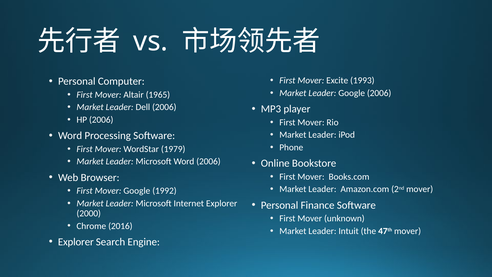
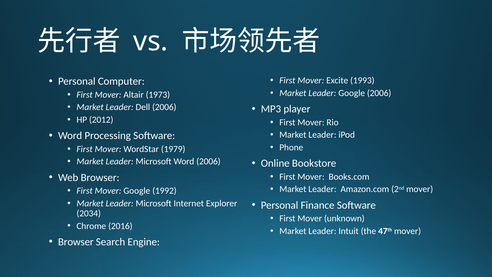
1965: 1965 -> 1973
HP 2006: 2006 -> 2012
2000: 2000 -> 2034
Explorer at (76, 242): Explorer -> Browser
